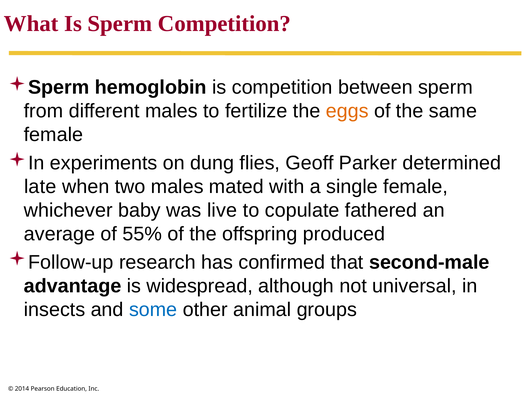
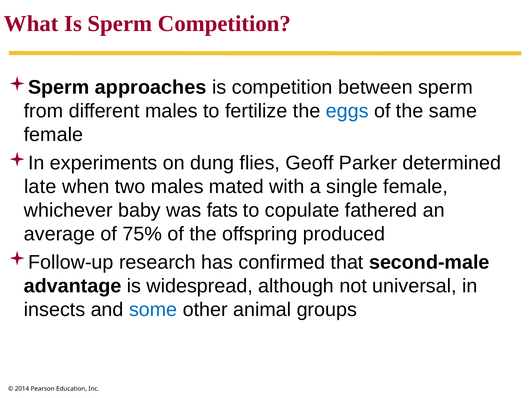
hemoglobin: hemoglobin -> approaches
eggs colour: orange -> blue
live: live -> fats
55%: 55% -> 75%
